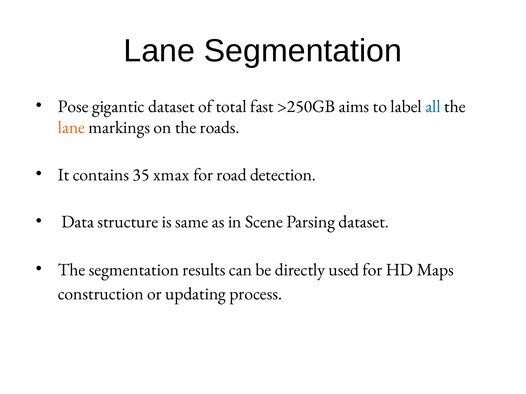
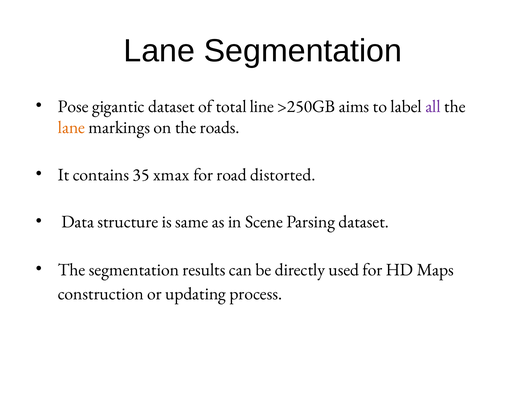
fast: fast -> line
all colour: blue -> purple
detection: detection -> distorted
